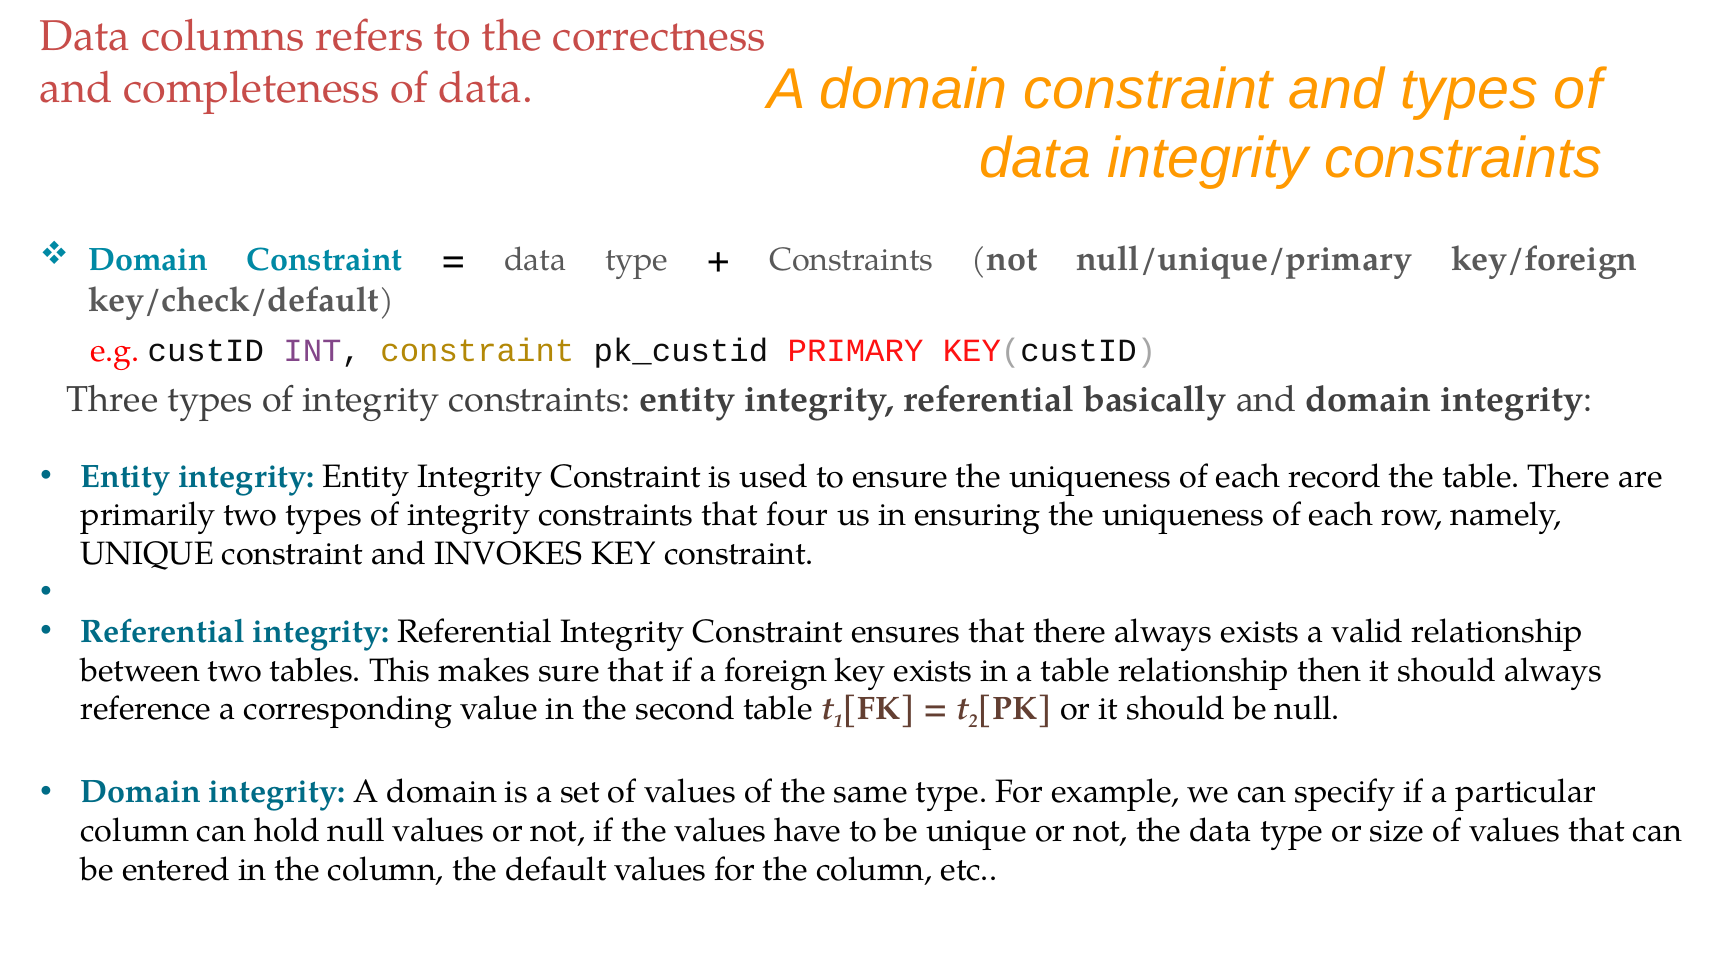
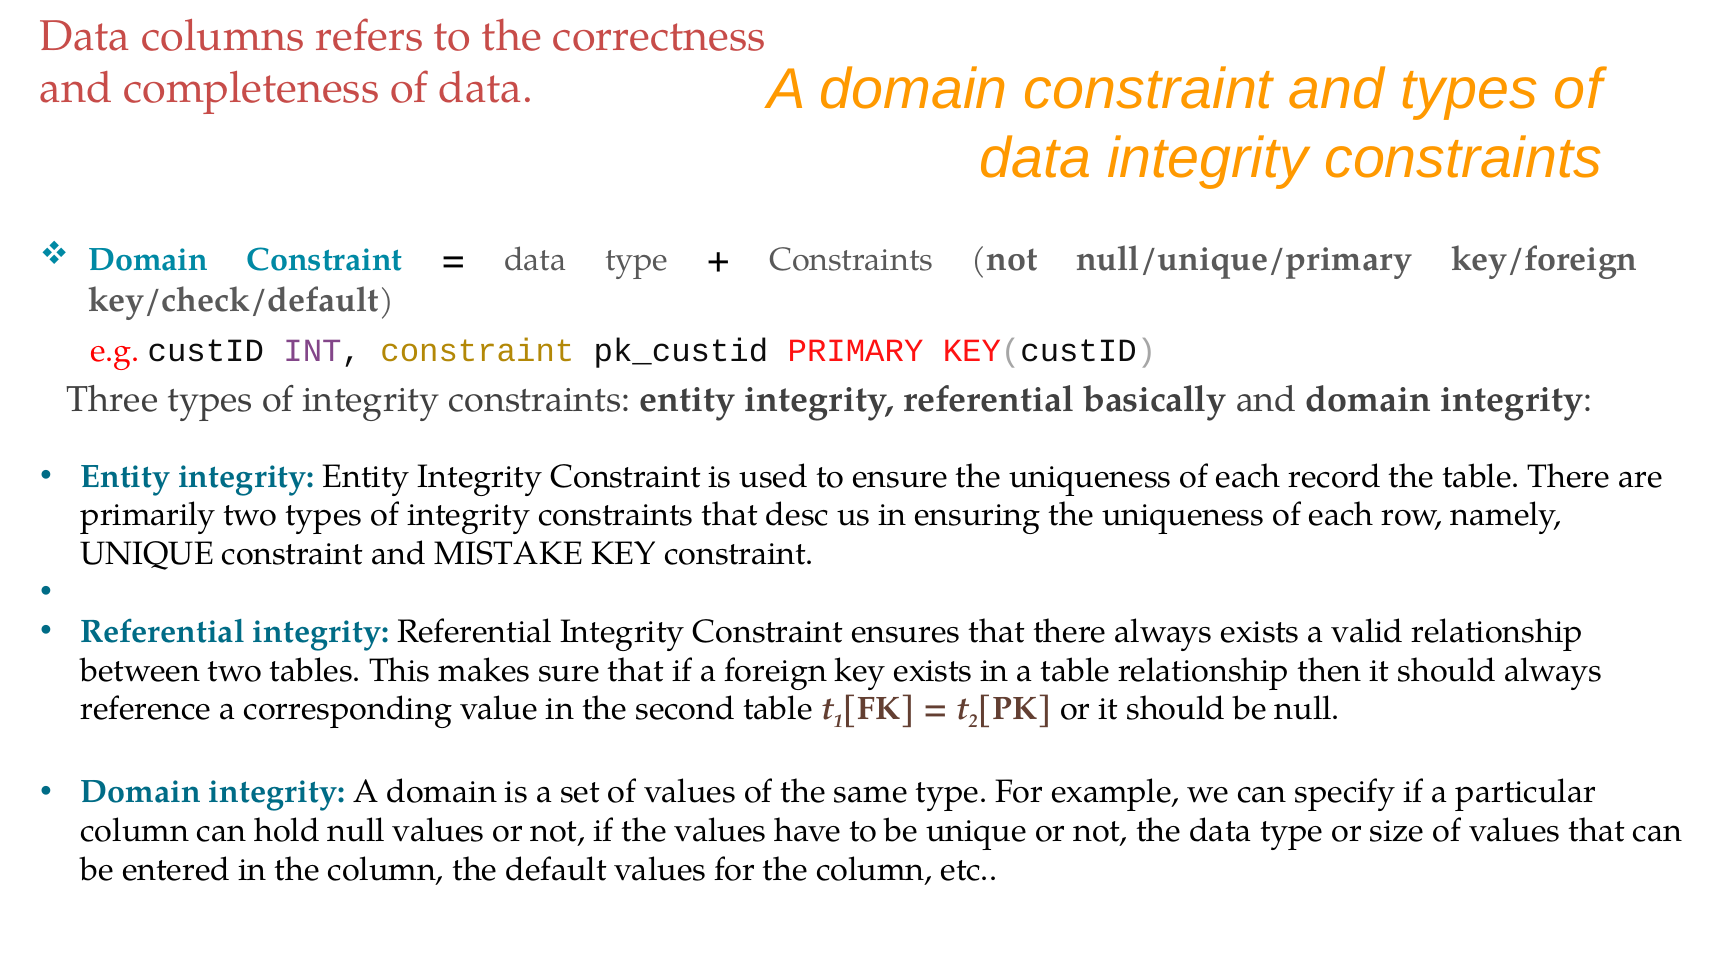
four: four -> desc
INVOKES: INVOKES -> MISTAKE
